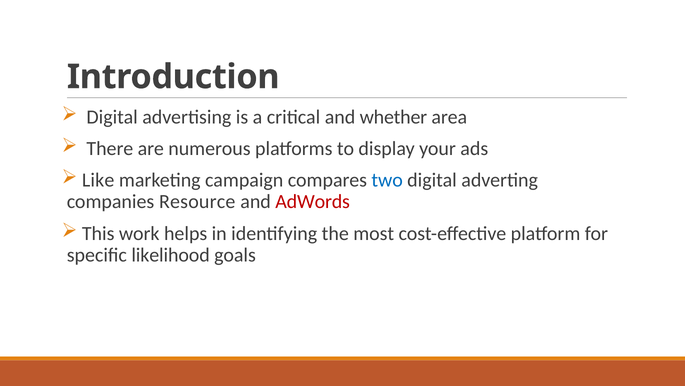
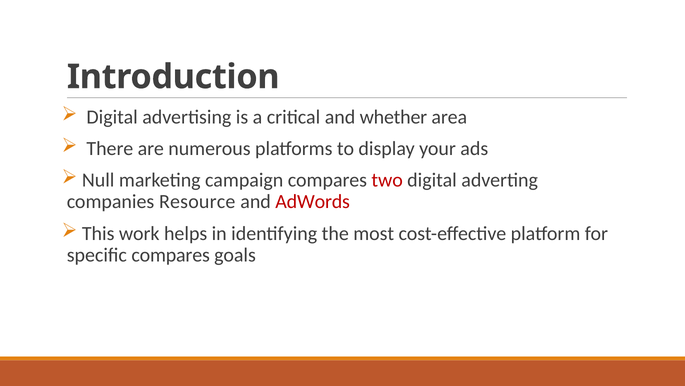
Like: Like -> Null
two colour: blue -> red
specific likelihood: likelihood -> compares
